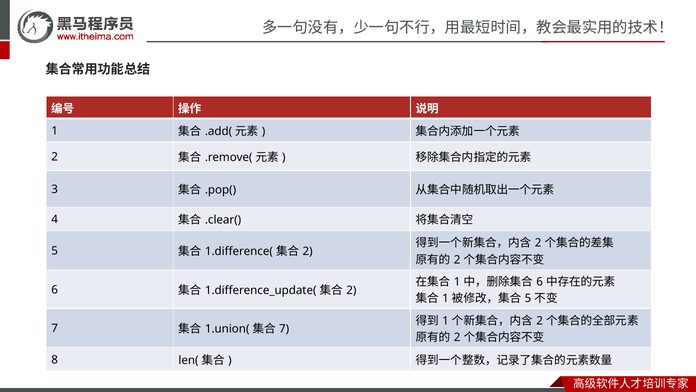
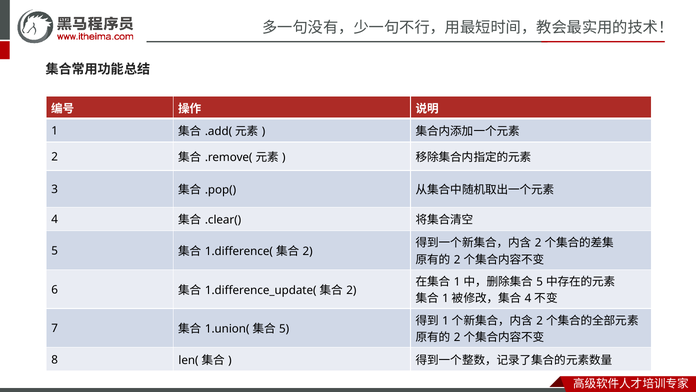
6 at (540, 281): 6 -> 5
5 at (528, 298): 5 -> 4
7 at (284, 329): 7 -> 5
